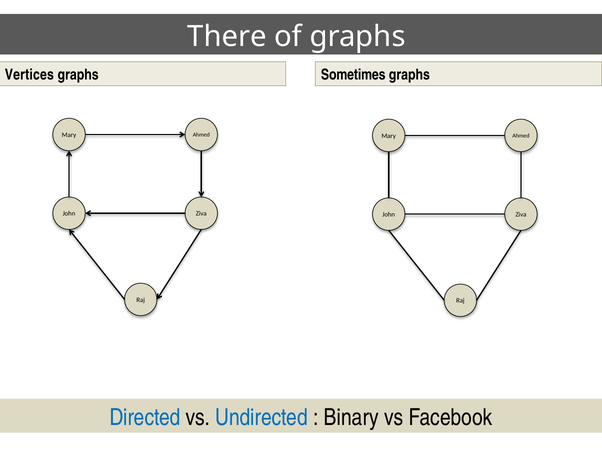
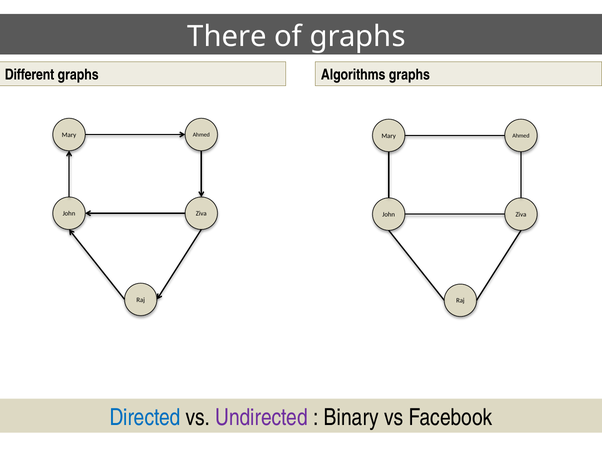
Vertices: Vertices -> Different
Sometimes: Sometimes -> Algorithms
Undirected colour: blue -> purple
